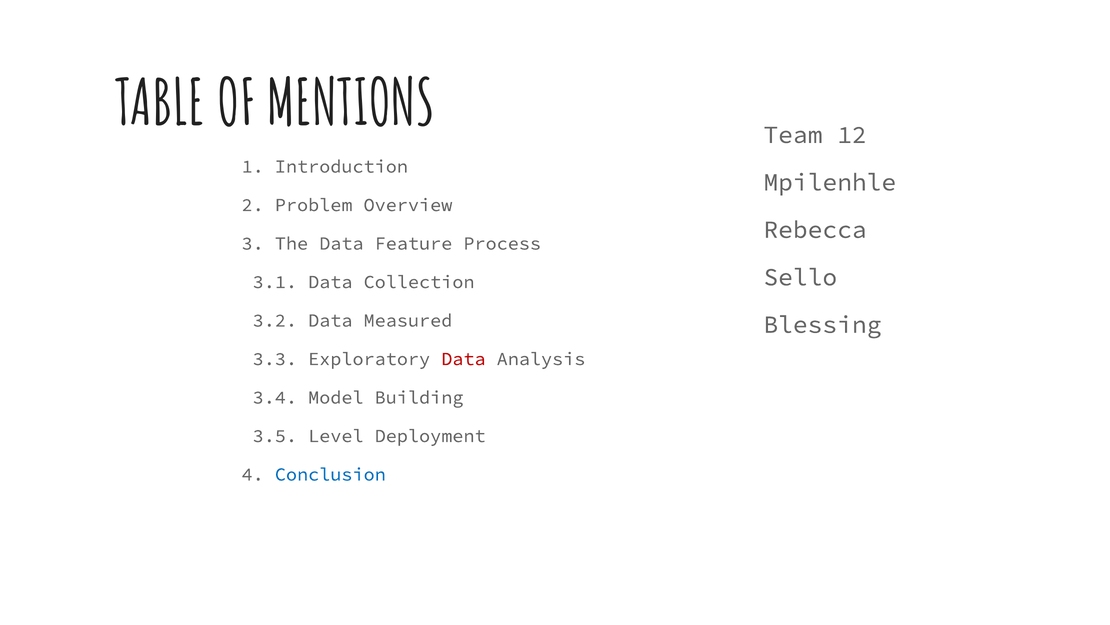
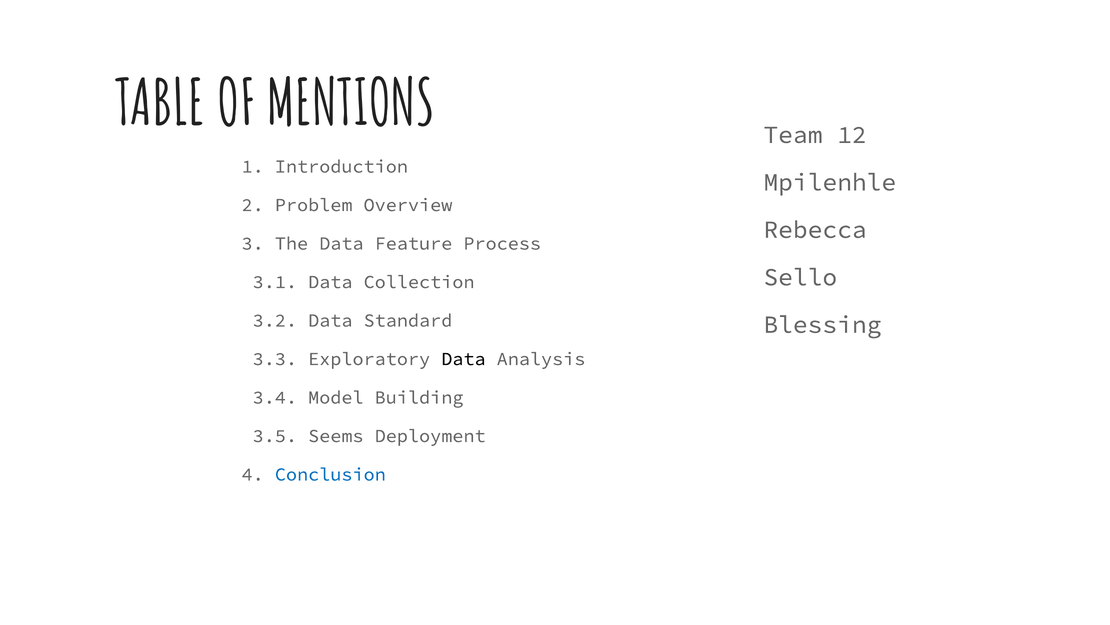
Measured: Measured -> Standard
Data at (463, 359) colour: red -> black
Level: Level -> Seems
